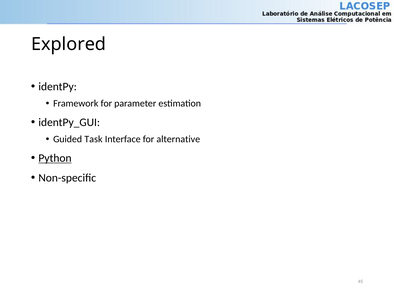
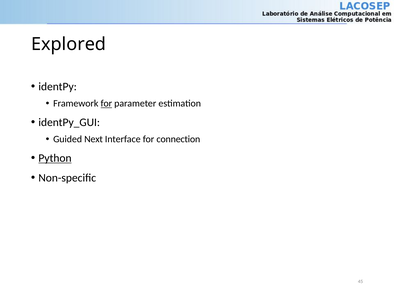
for at (106, 104) underline: none -> present
Task: Task -> Next
alternative: alternative -> connection
